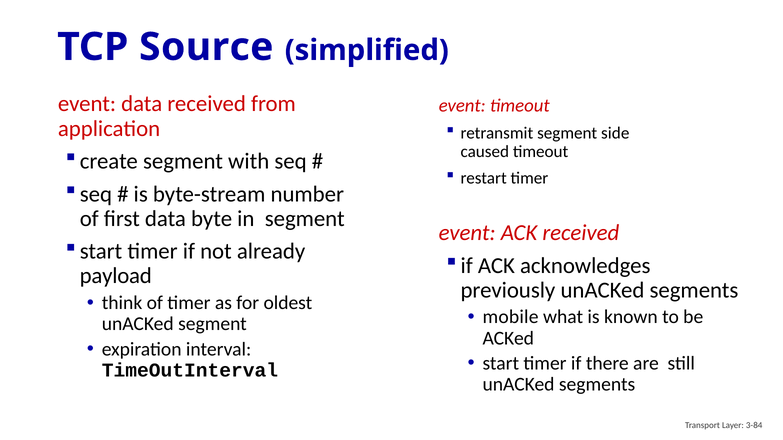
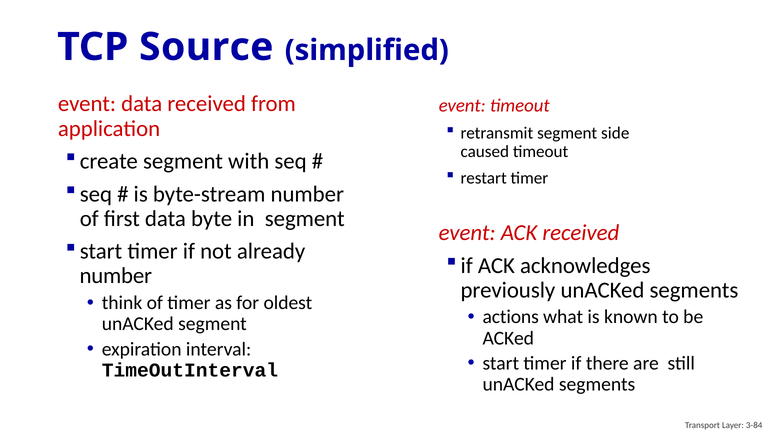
payload at (116, 276): payload -> number
mobile: mobile -> actions
